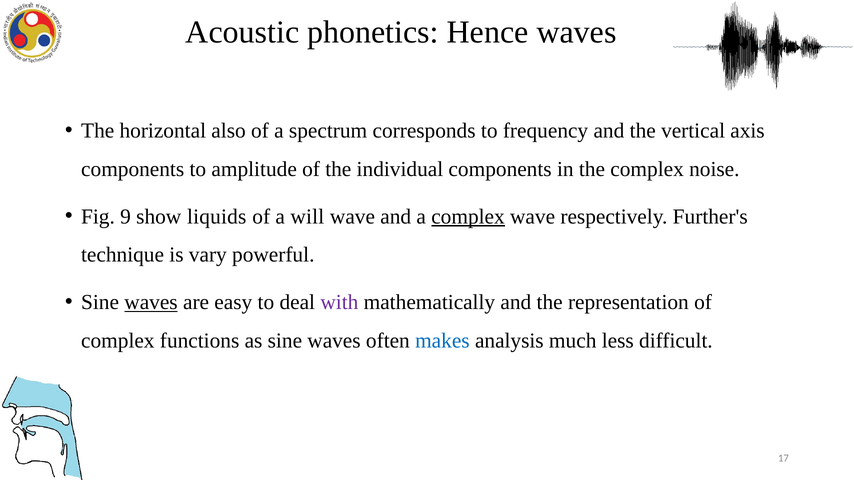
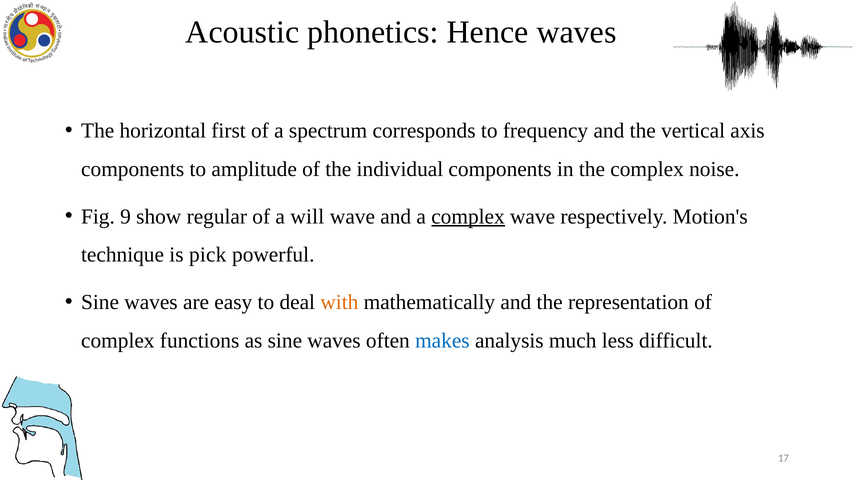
also: also -> first
liquids: liquids -> regular
Further's: Further's -> Motion's
vary: vary -> pick
waves at (151, 302) underline: present -> none
with colour: purple -> orange
